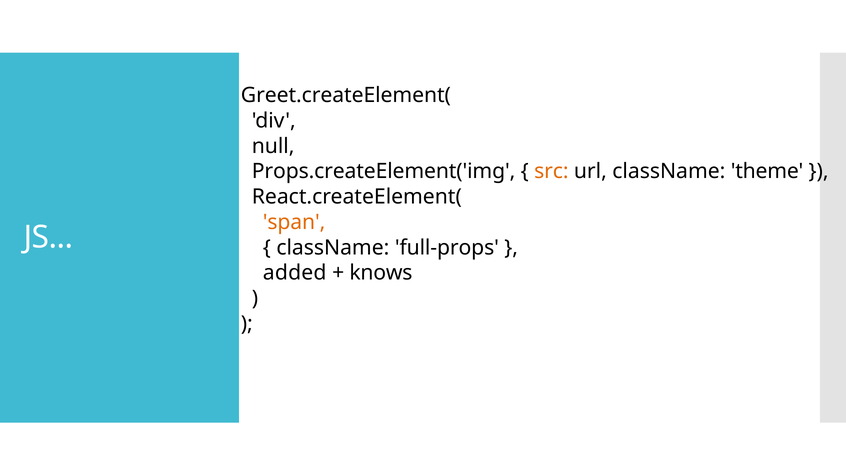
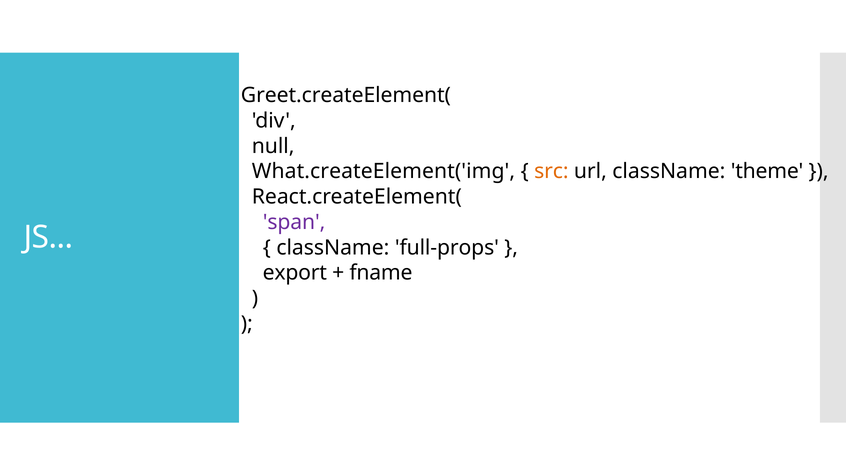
Props.createElement('img: Props.createElement('img -> What.createElement('img
span colour: orange -> purple
added: added -> export
knows: knows -> fname
